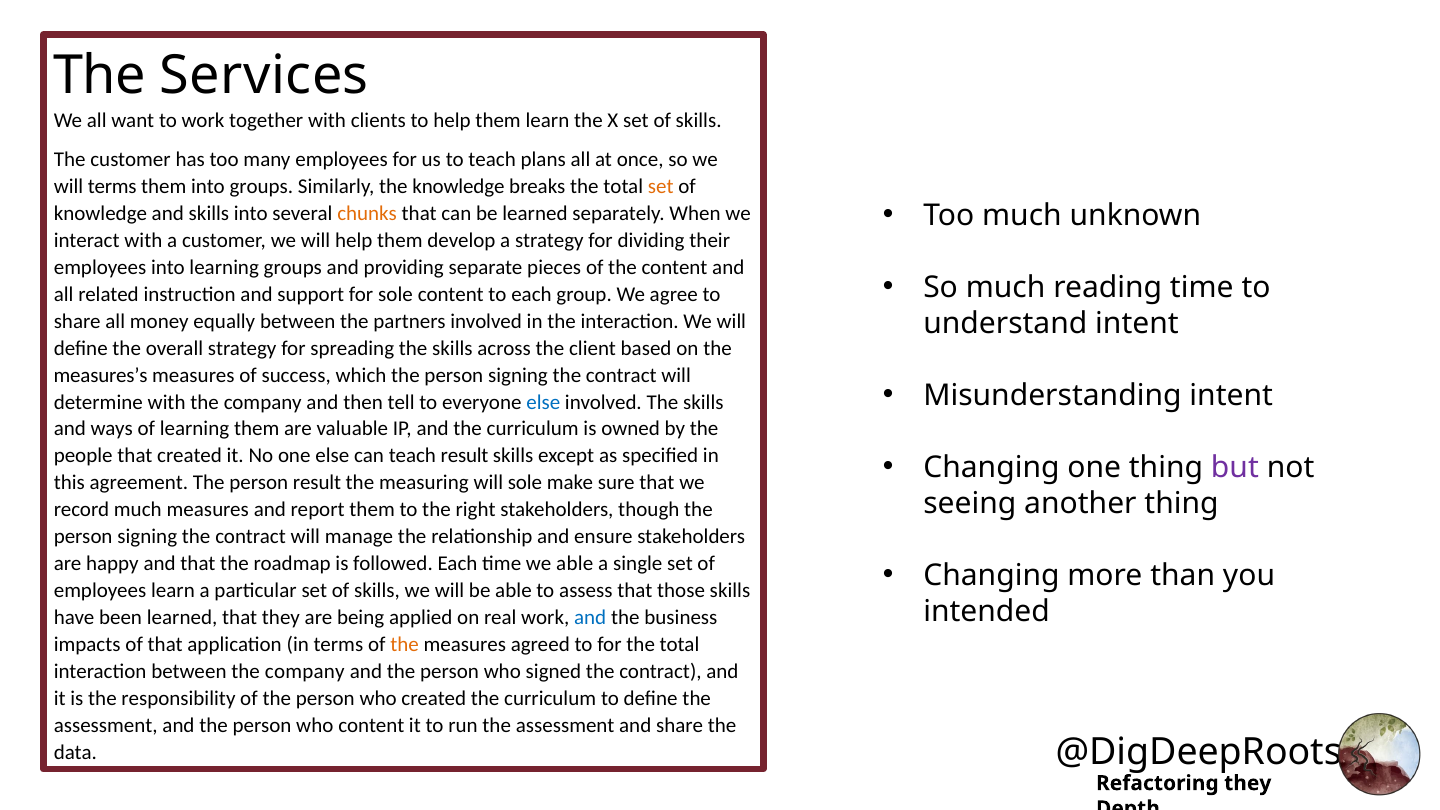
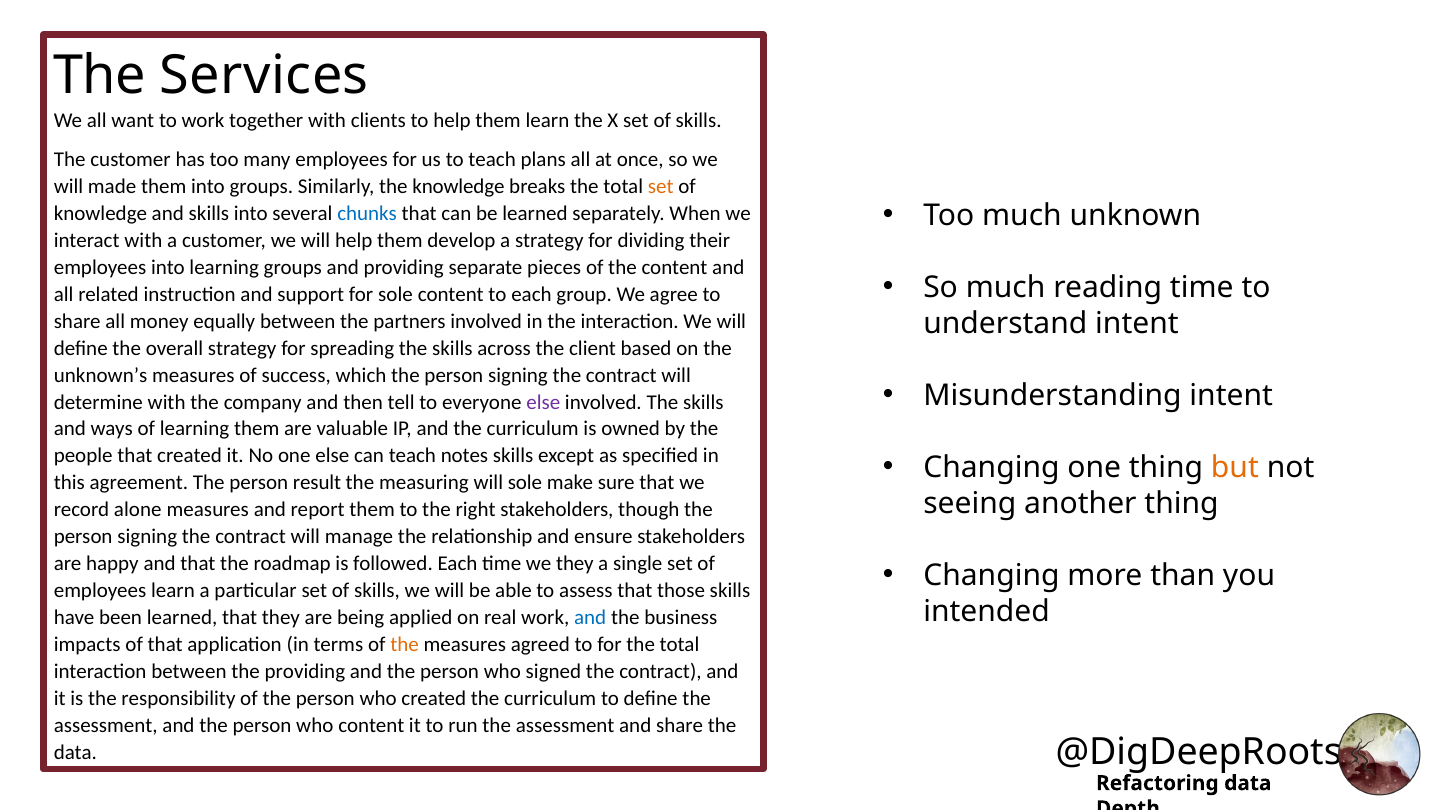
will terms: terms -> made
chunks colour: orange -> blue
measures’s: measures’s -> unknown’s
else at (543, 402) colour: blue -> purple
teach result: result -> notes
but colour: purple -> orange
record much: much -> alone
we able: able -> they
between the company: company -> providing
they at (1248, 783): they -> data
